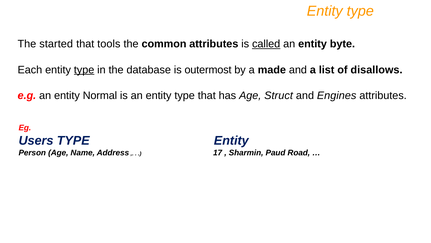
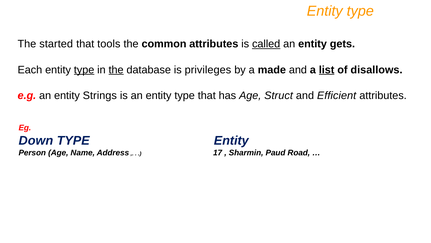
byte: byte -> gets
the at (116, 70) underline: none -> present
outermost: outermost -> privileges
list underline: none -> present
Normal: Normal -> Strings
Engines: Engines -> Efficient
Users: Users -> Down
